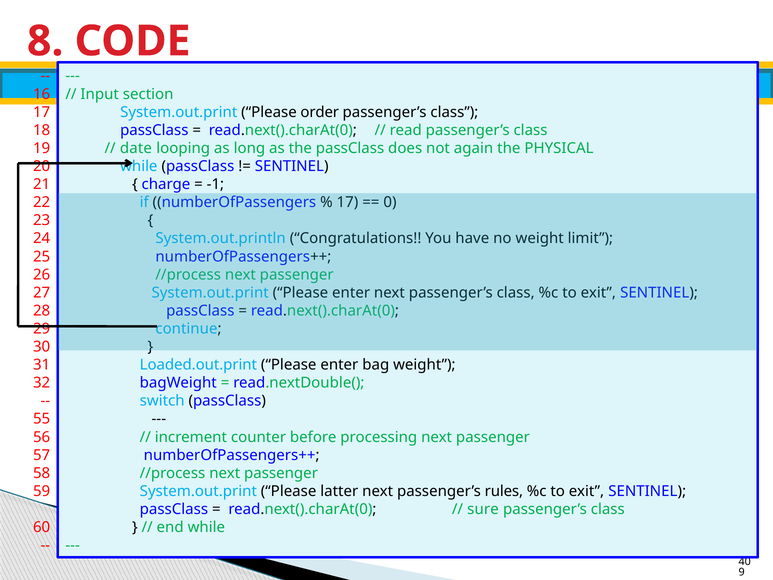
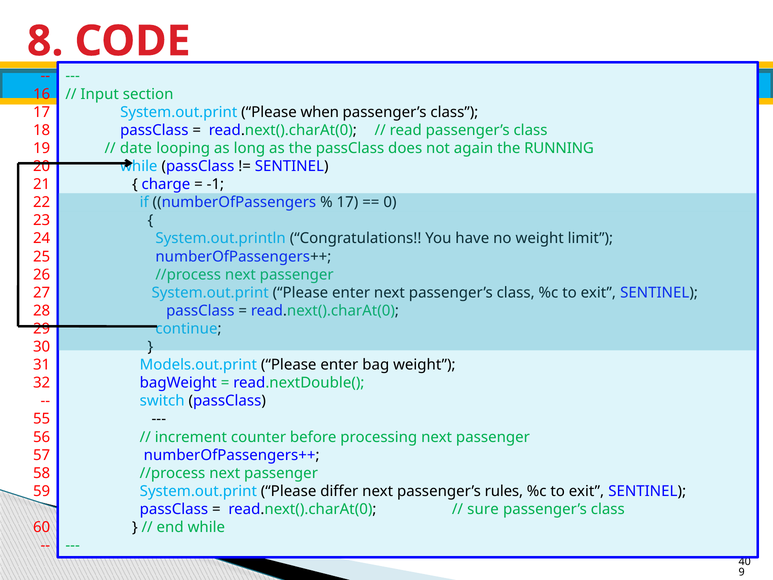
order: order -> when
PHYSICAL: PHYSICAL -> RUNNING
Loaded.out.print: Loaded.out.print -> Models.out.print
latter: latter -> differ
